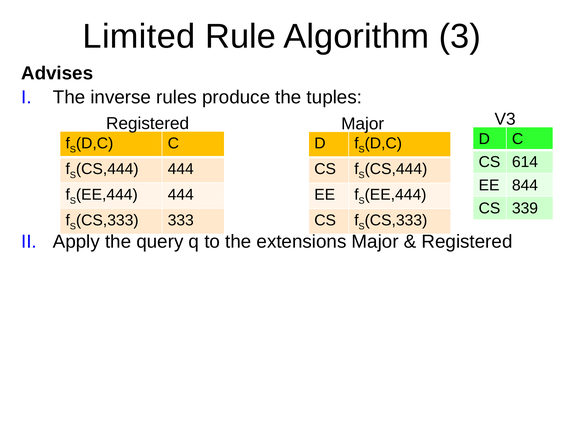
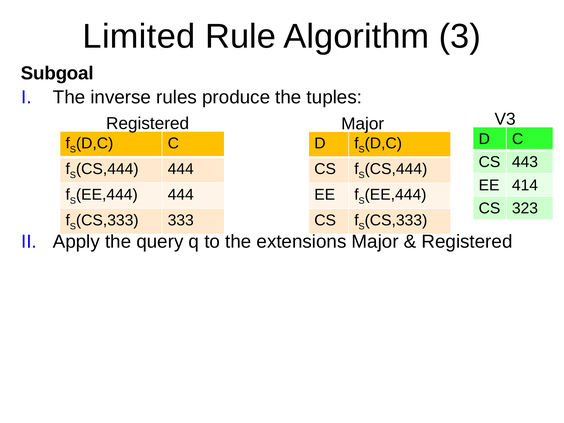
Advises: Advises -> Subgoal
614: 614 -> 443
844: 844 -> 414
339: 339 -> 323
